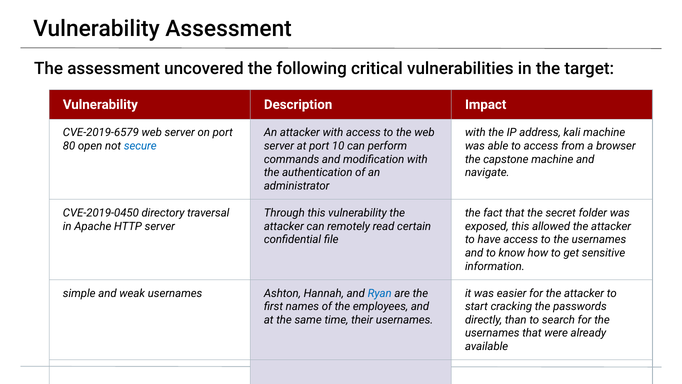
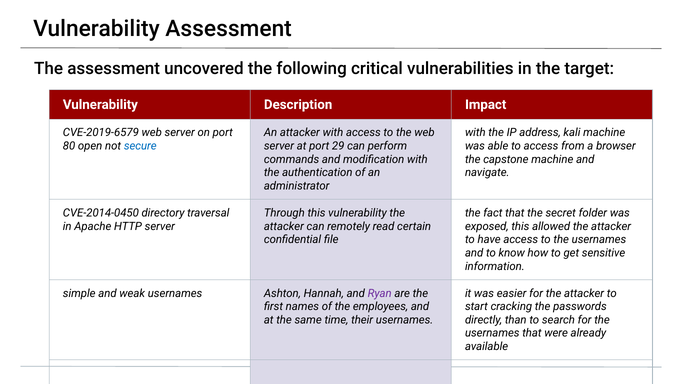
10: 10 -> 29
CVE-2019-0450: CVE-2019-0450 -> CVE-2014-0450
Ryan colour: blue -> purple
